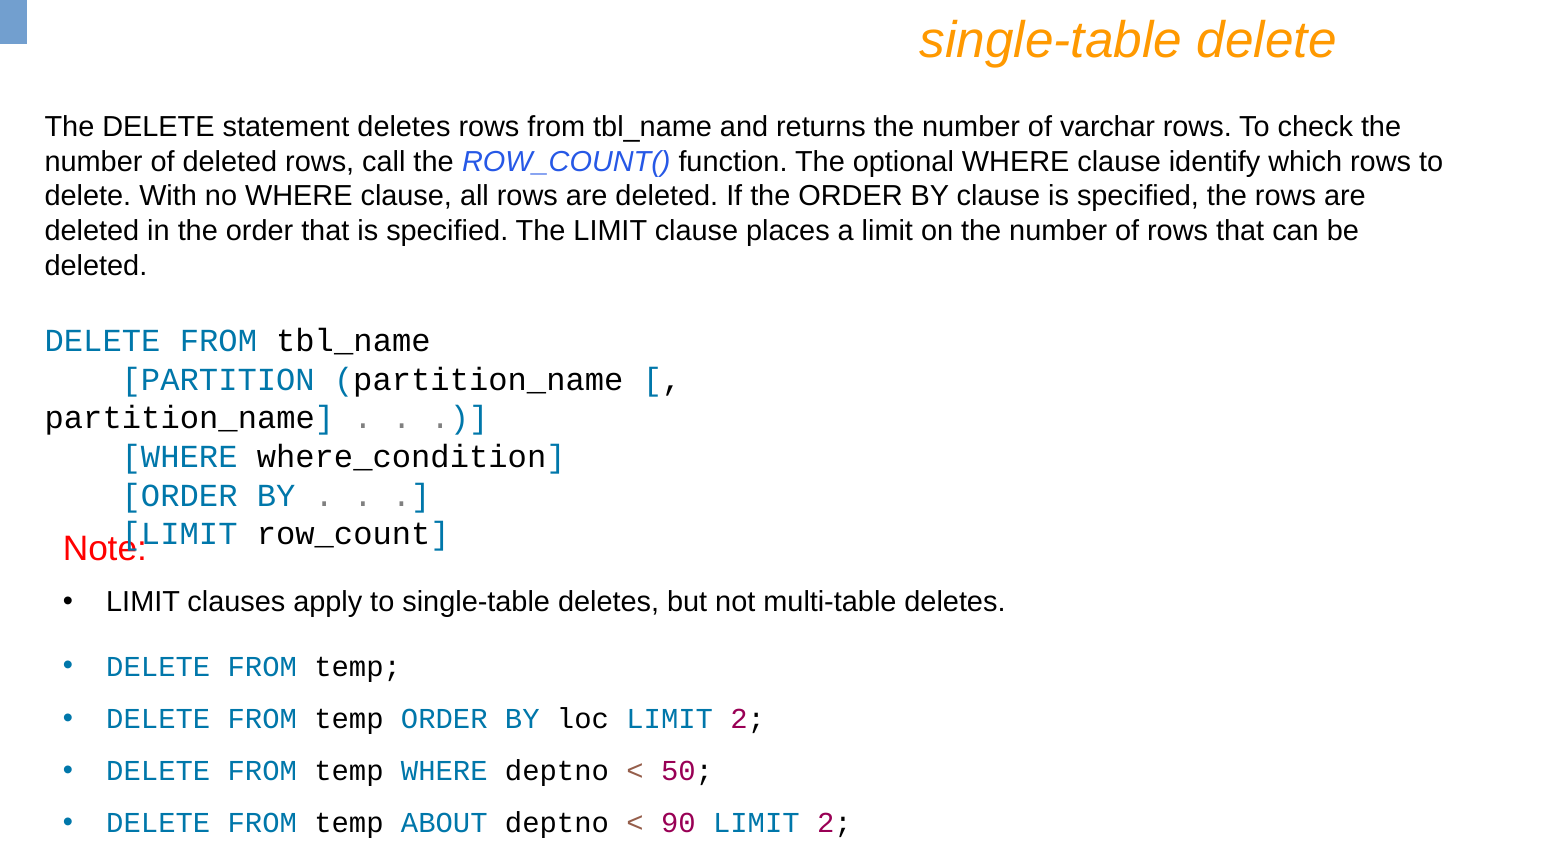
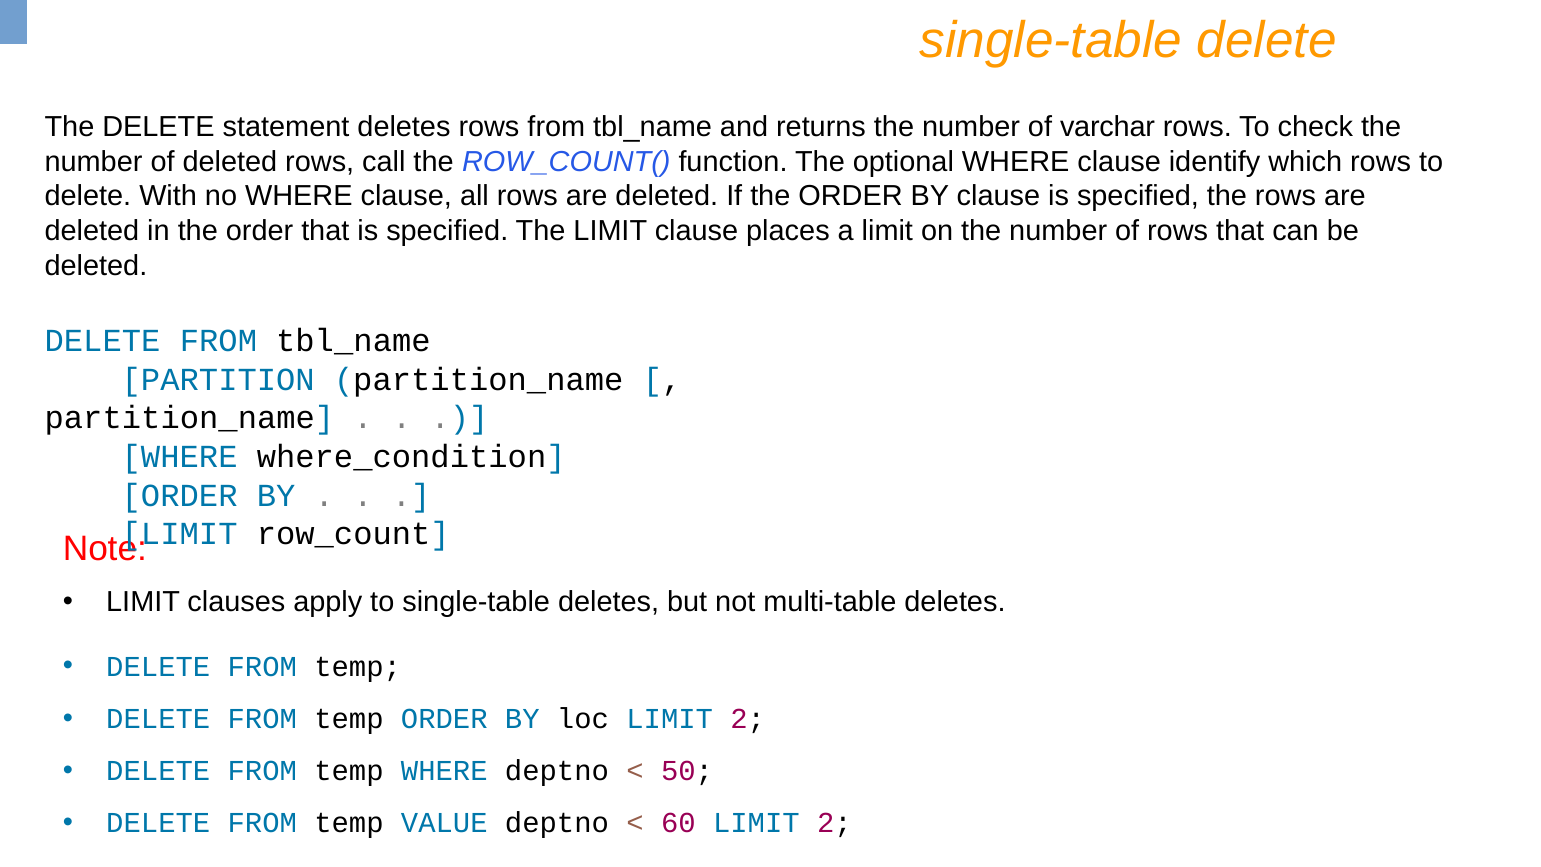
ABOUT: ABOUT -> VALUE
90: 90 -> 60
